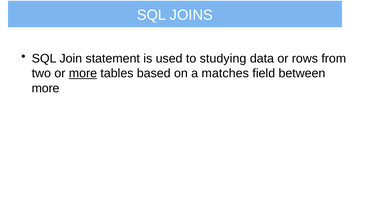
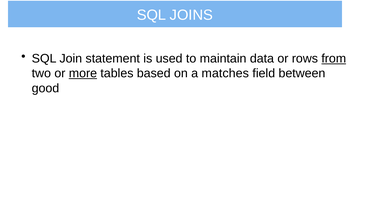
studying: studying -> maintain
from underline: none -> present
more at (46, 88): more -> good
